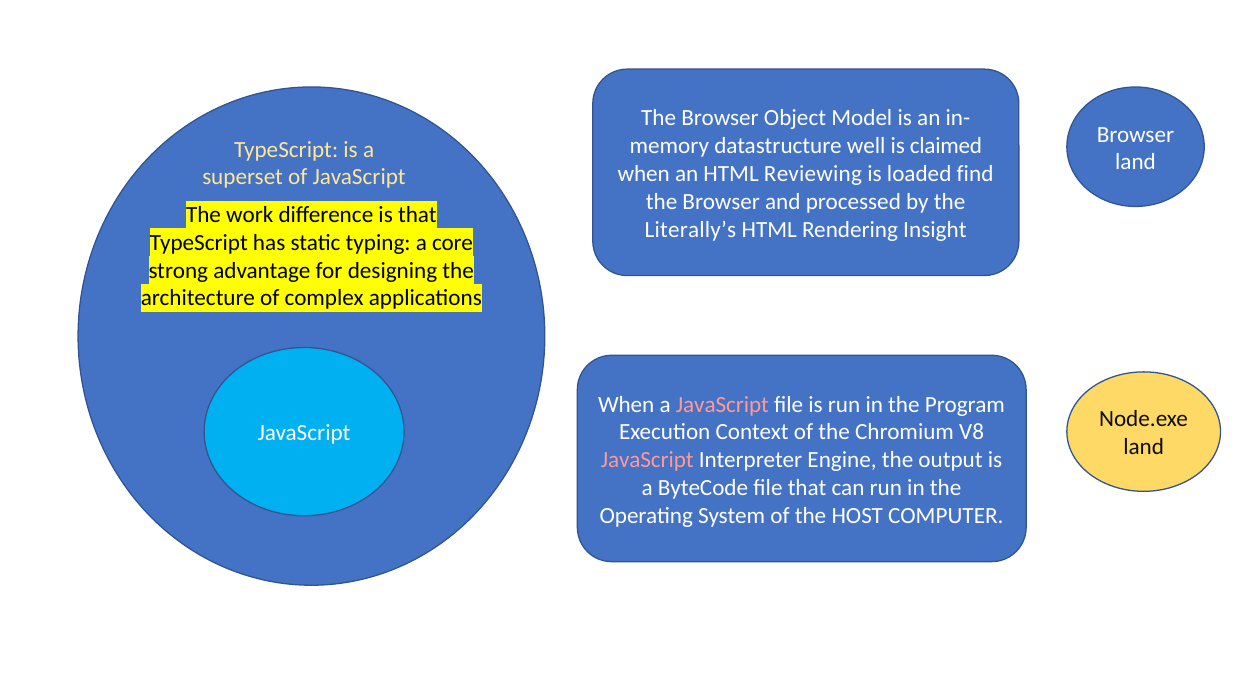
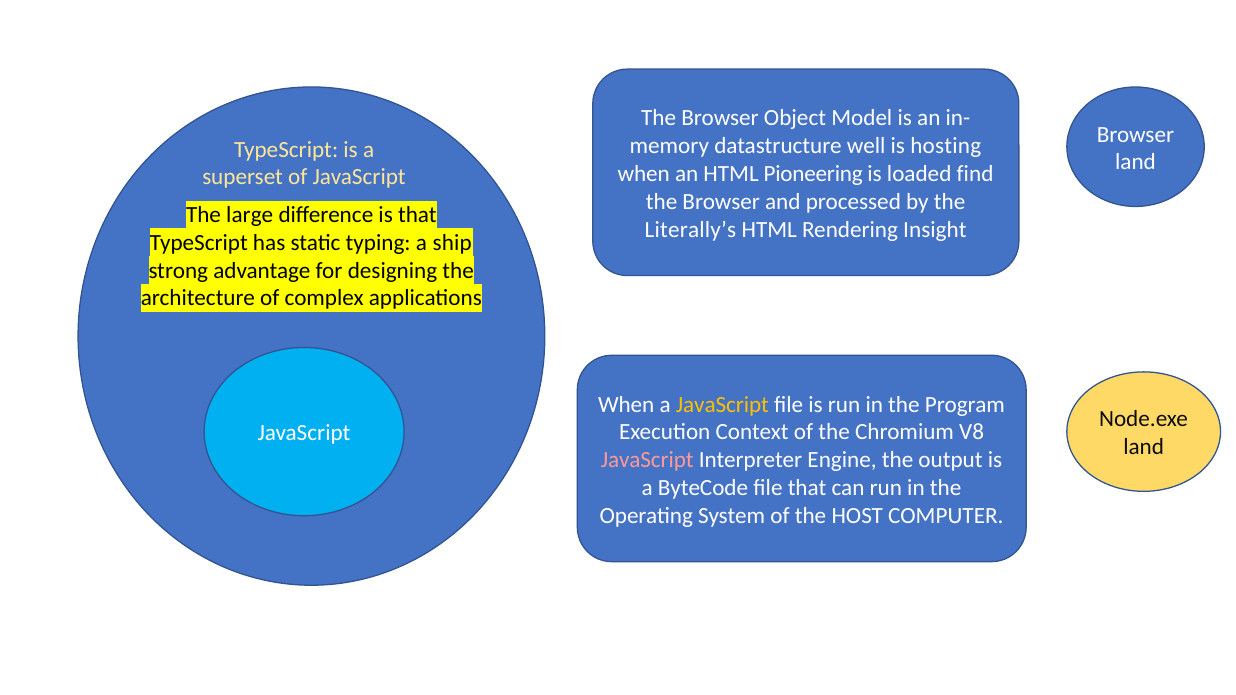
claimed: claimed -> hosting
Reviewing: Reviewing -> Pioneering
work: work -> large
core: core -> ship
JavaScript at (722, 405) colour: pink -> yellow
